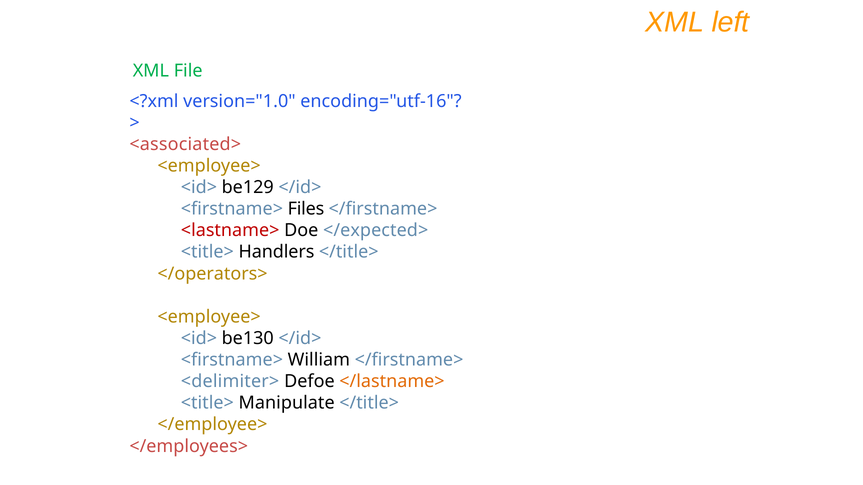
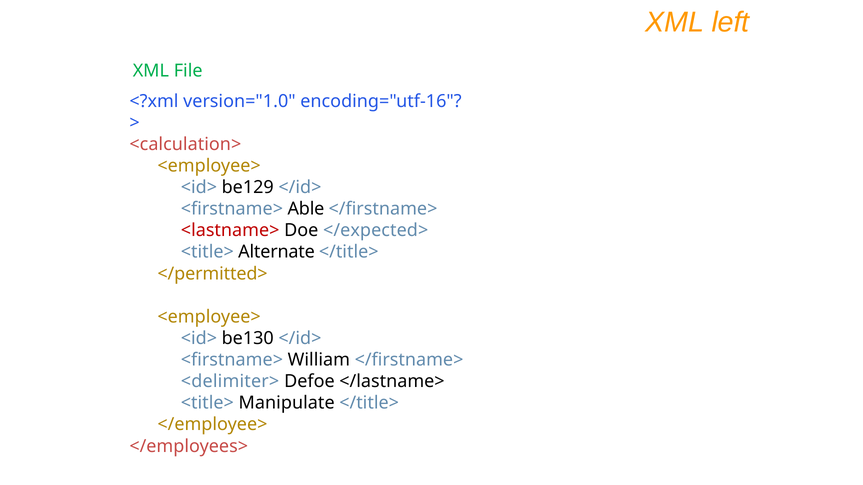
<associated>: <associated> -> <calculation>
Files: Files -> Able
Handlers: Handlers -> Alternate
</operators>: </operators> -> </permitted>
</lastname> colour: orange -> black
